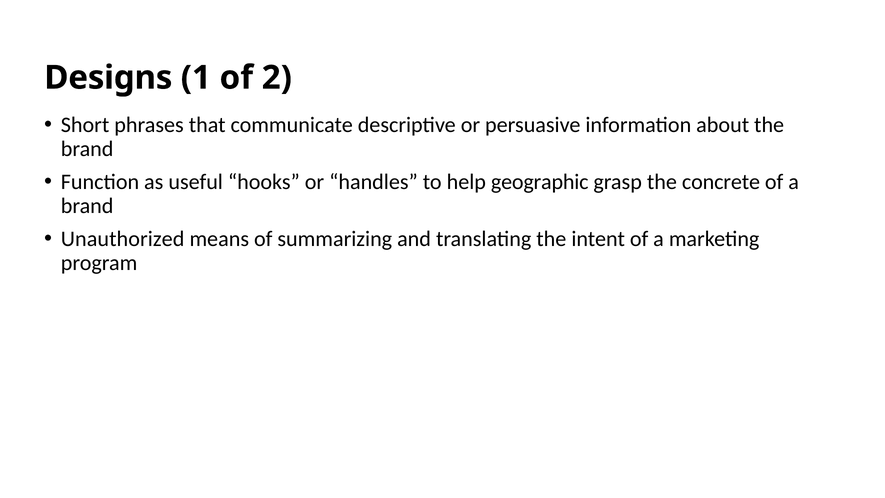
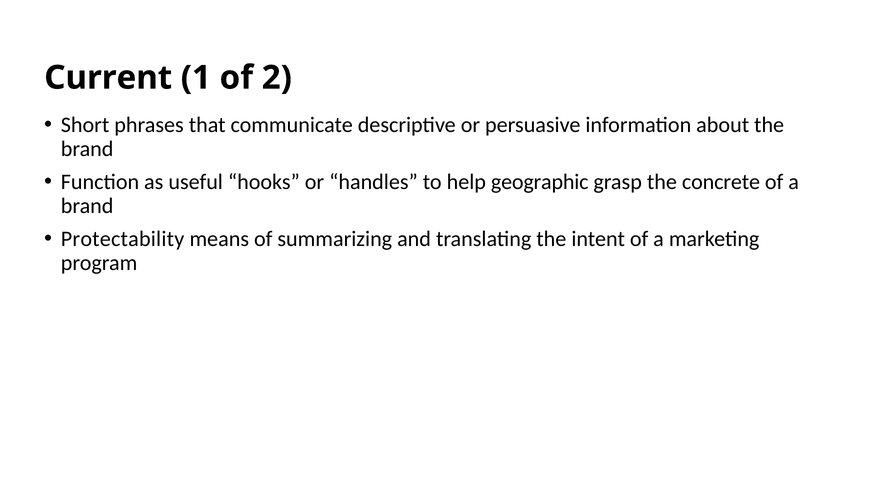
Designs: Designs -> Current
Unauthorized: Unauthorized -> Protectability
